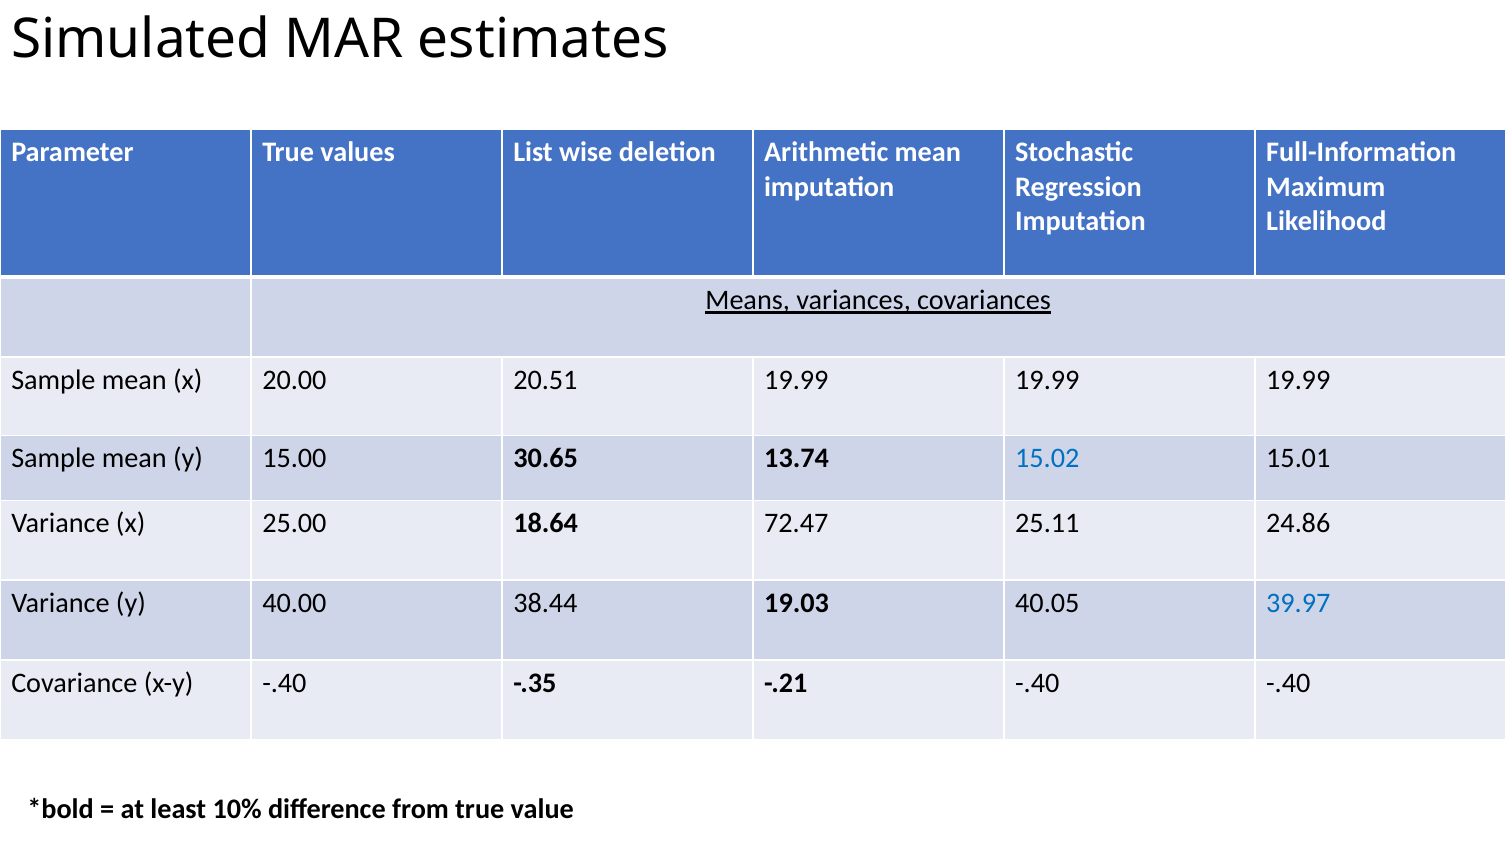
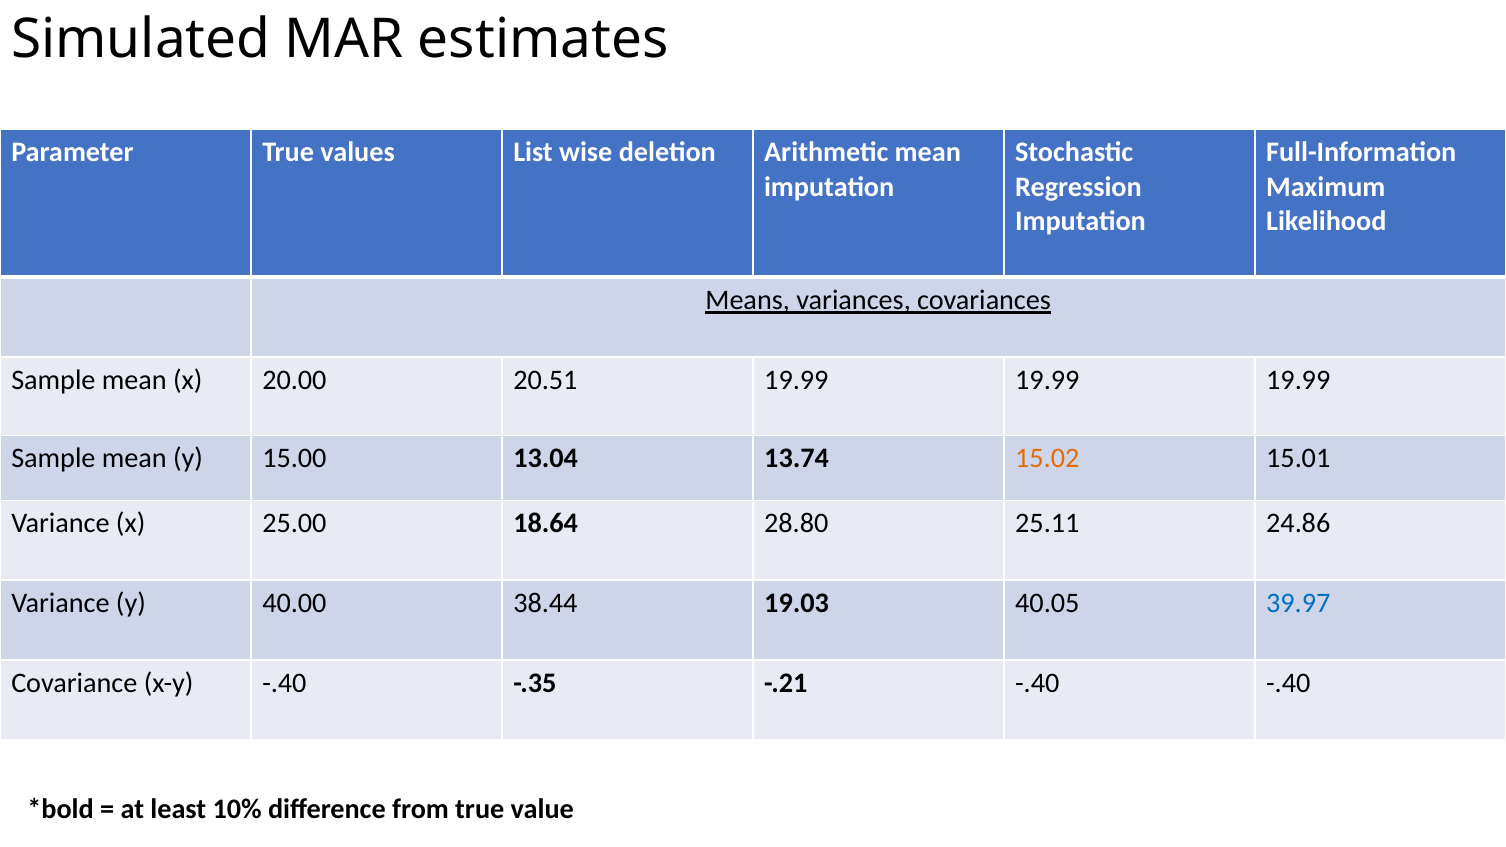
30.65: 30.65 -> 13.04
15.02 colour: blue -> orange
72.47: 72.47 -> 28.80
